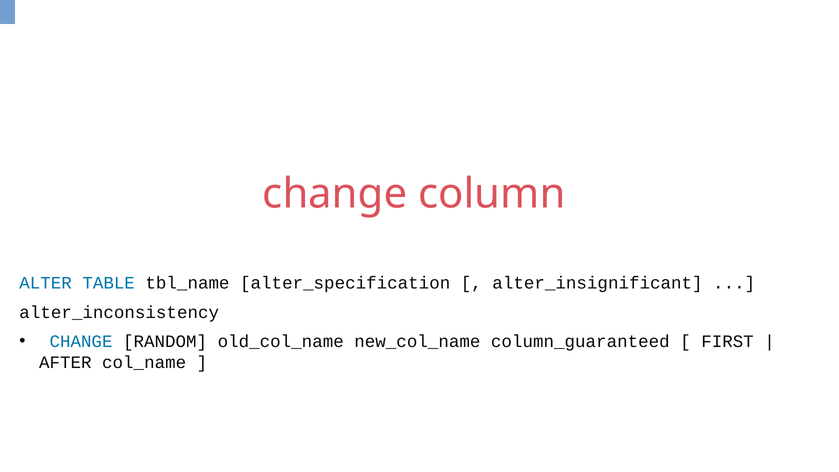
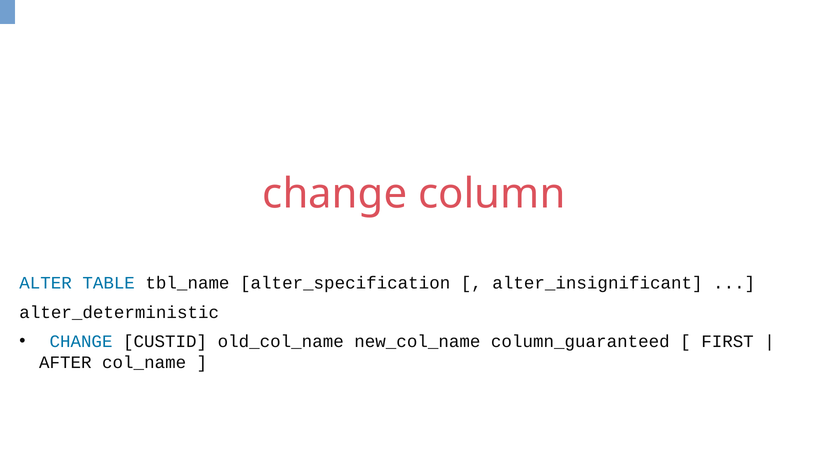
alter_inconsistency: alter_inconsistency -> alter_deterministic
RANDOM: RANDOM -> CUSTID
